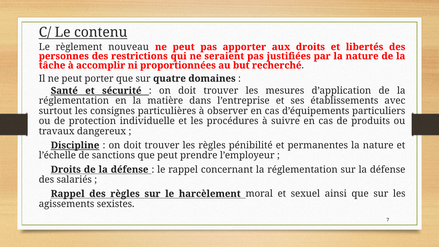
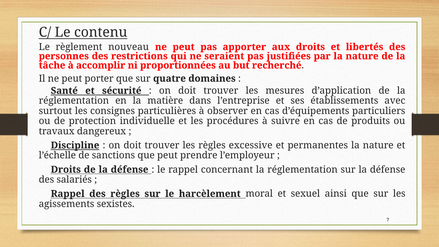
pénibilité: pénibilité -> excessive
